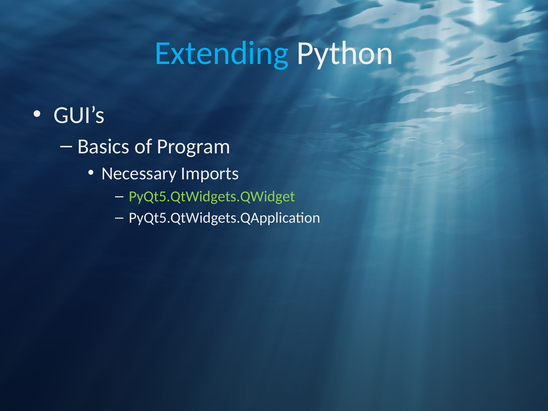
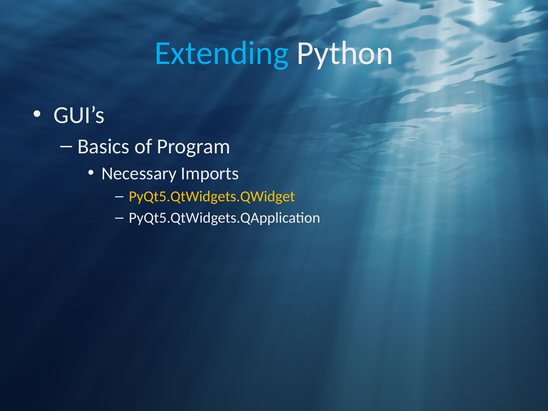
PyQt5.QtWidgets.QWidget colour: light green -> yellow
